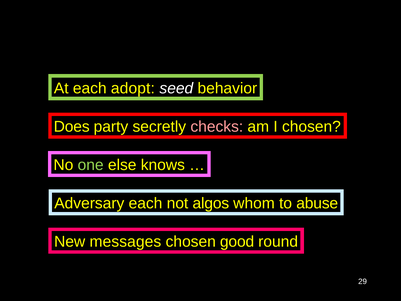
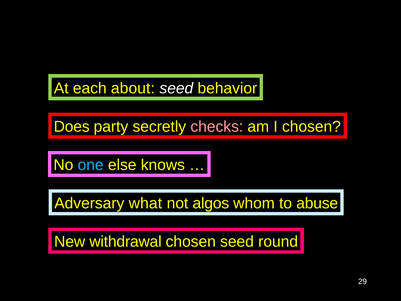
adopt: adopt -> about
one colour: light green -> light blue
Adversary each: each -> what
messages: messages -> withdrawal
chosen good: good -> seed
